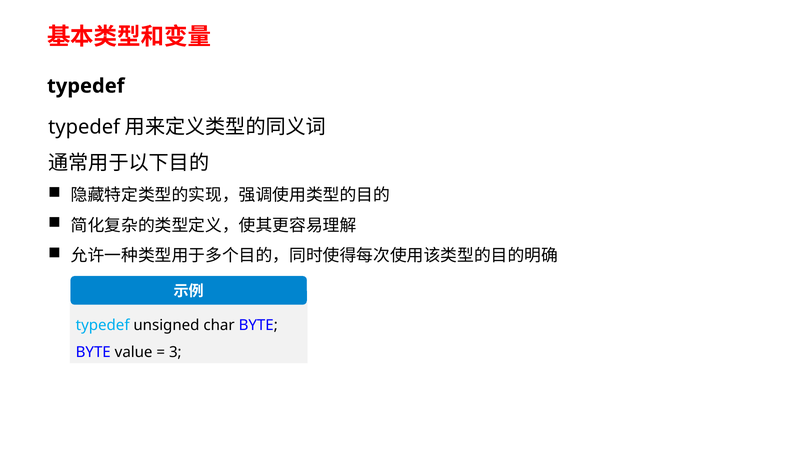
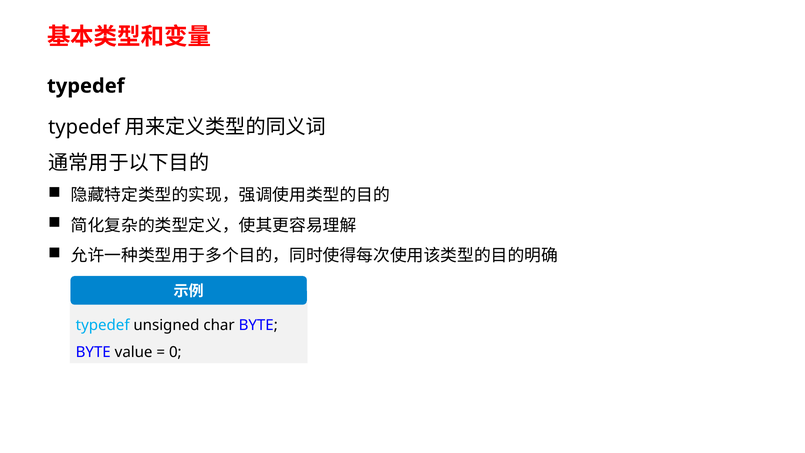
3: 3 -> 0
